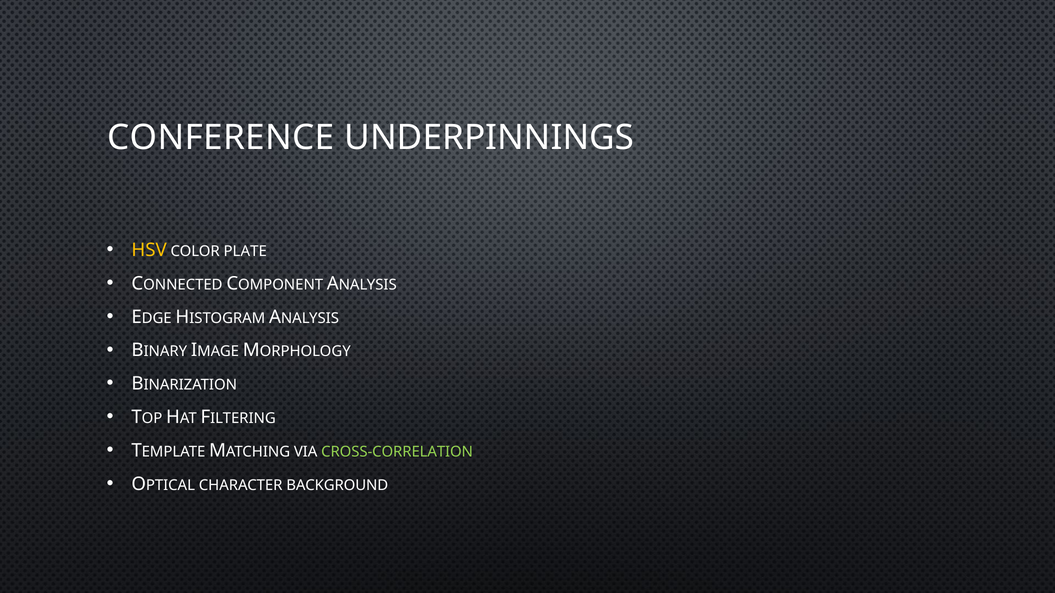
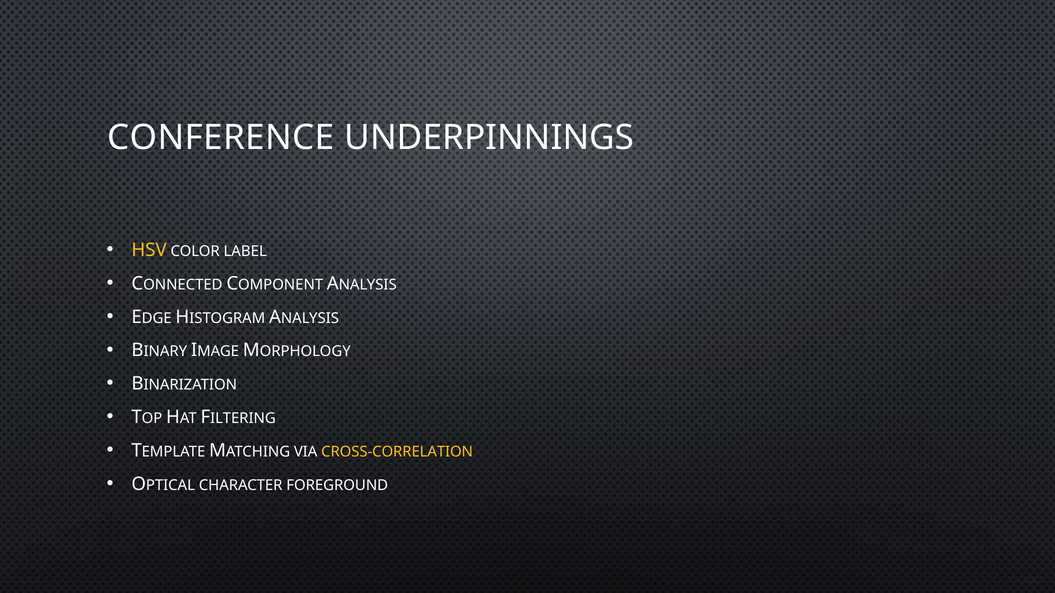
PLATE: PLATE -> LABEL
CROSS-CORRELATION colour: light green -> yellow
BACKGROUND: BACKGROUND -> FOREGROUND
